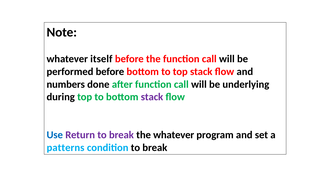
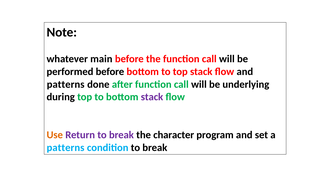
itself: itself -> main
numbers at (66, 84): numbers -> patterns
Use colour: blue -> orange
the whatever: whatever -> character
